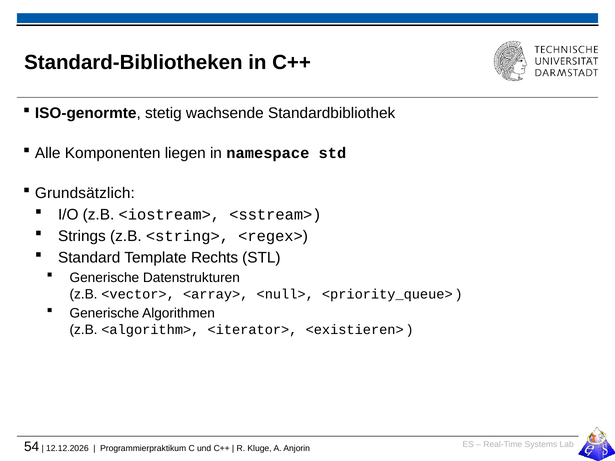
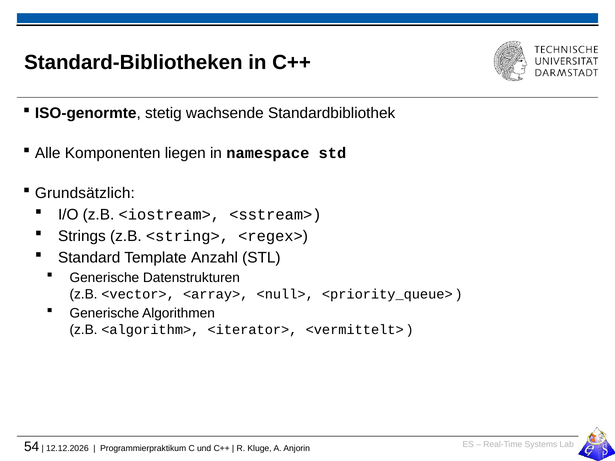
Rechts: Rechts -> Anzahl
<existieren>: <existieren> -> <vermittelt>
